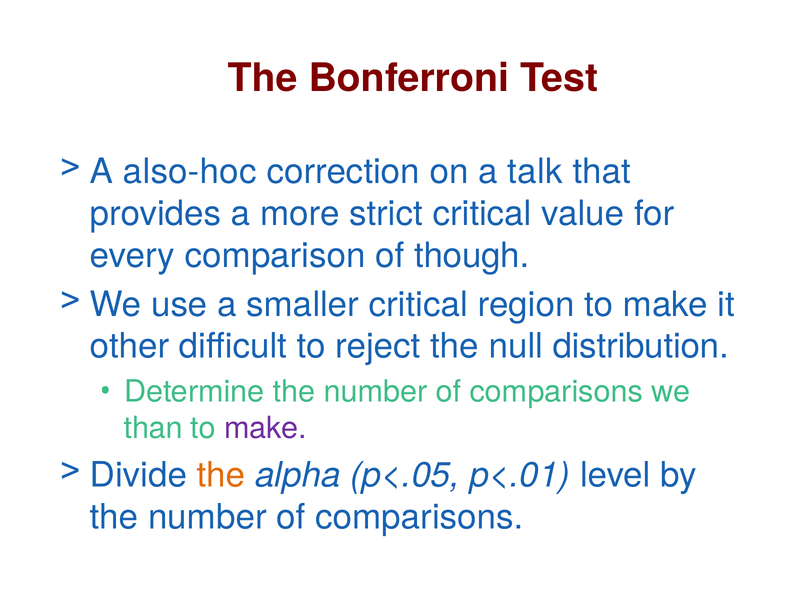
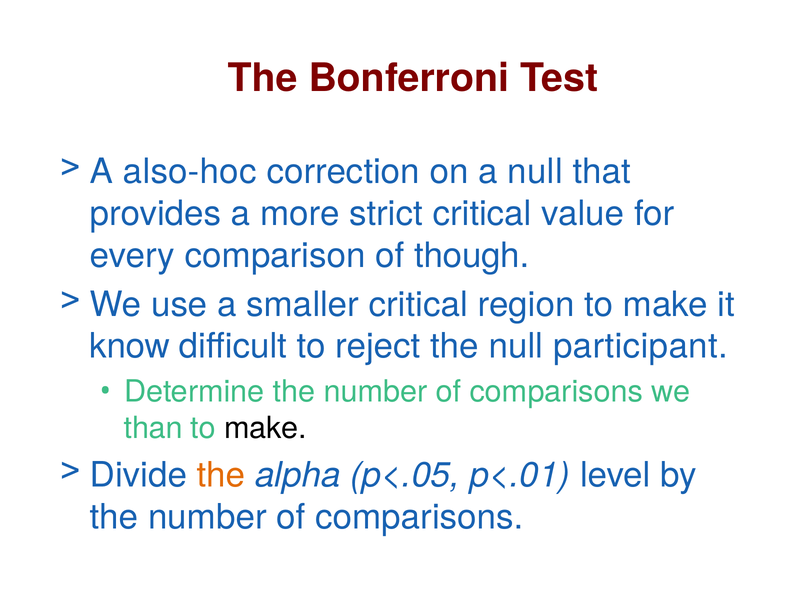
a talk: talk -> null
other: other -> know
distribution: distribution -> participant
make at (265, 429) colour: purple -> black
